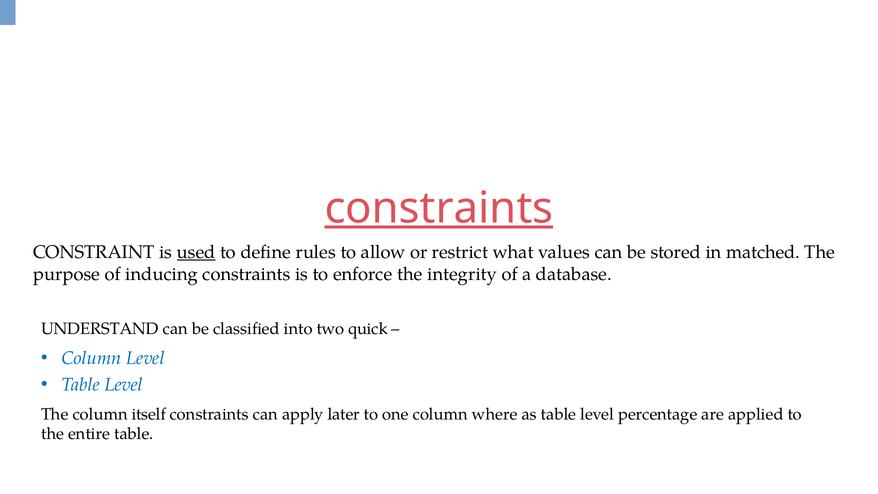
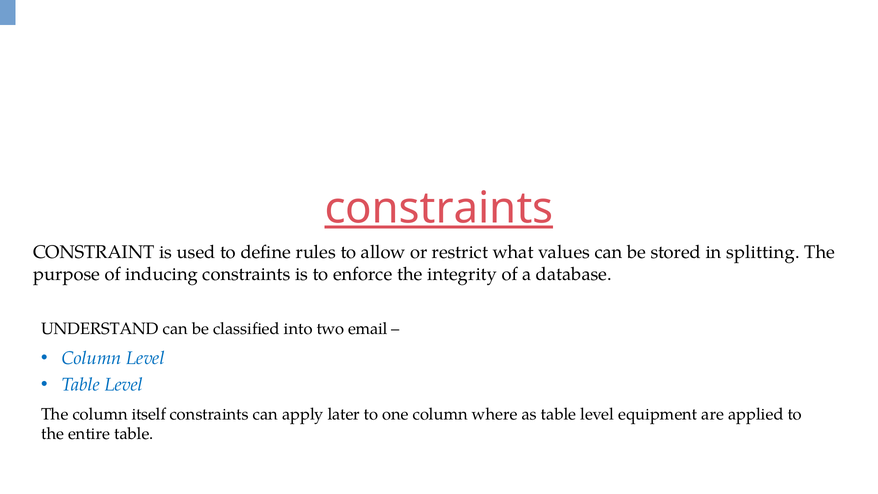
used underline: present -> none
matched: matched -> splitting
quick: quick -> email
percentage: percentage -> equipment
